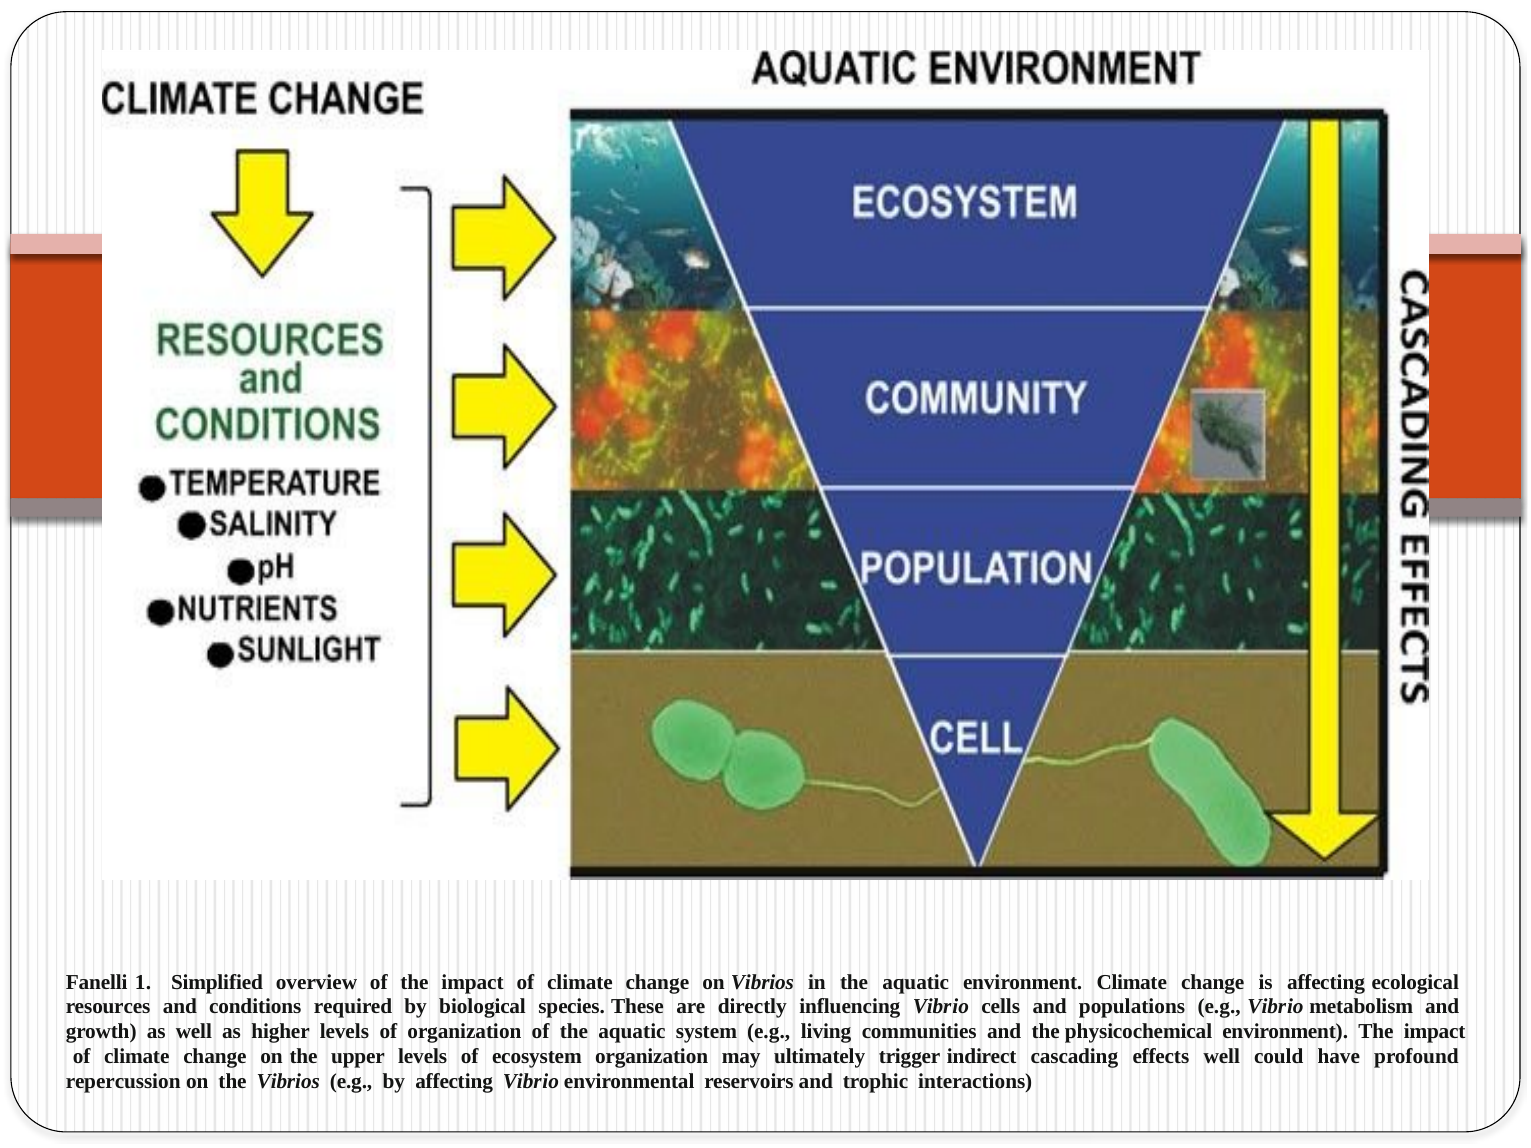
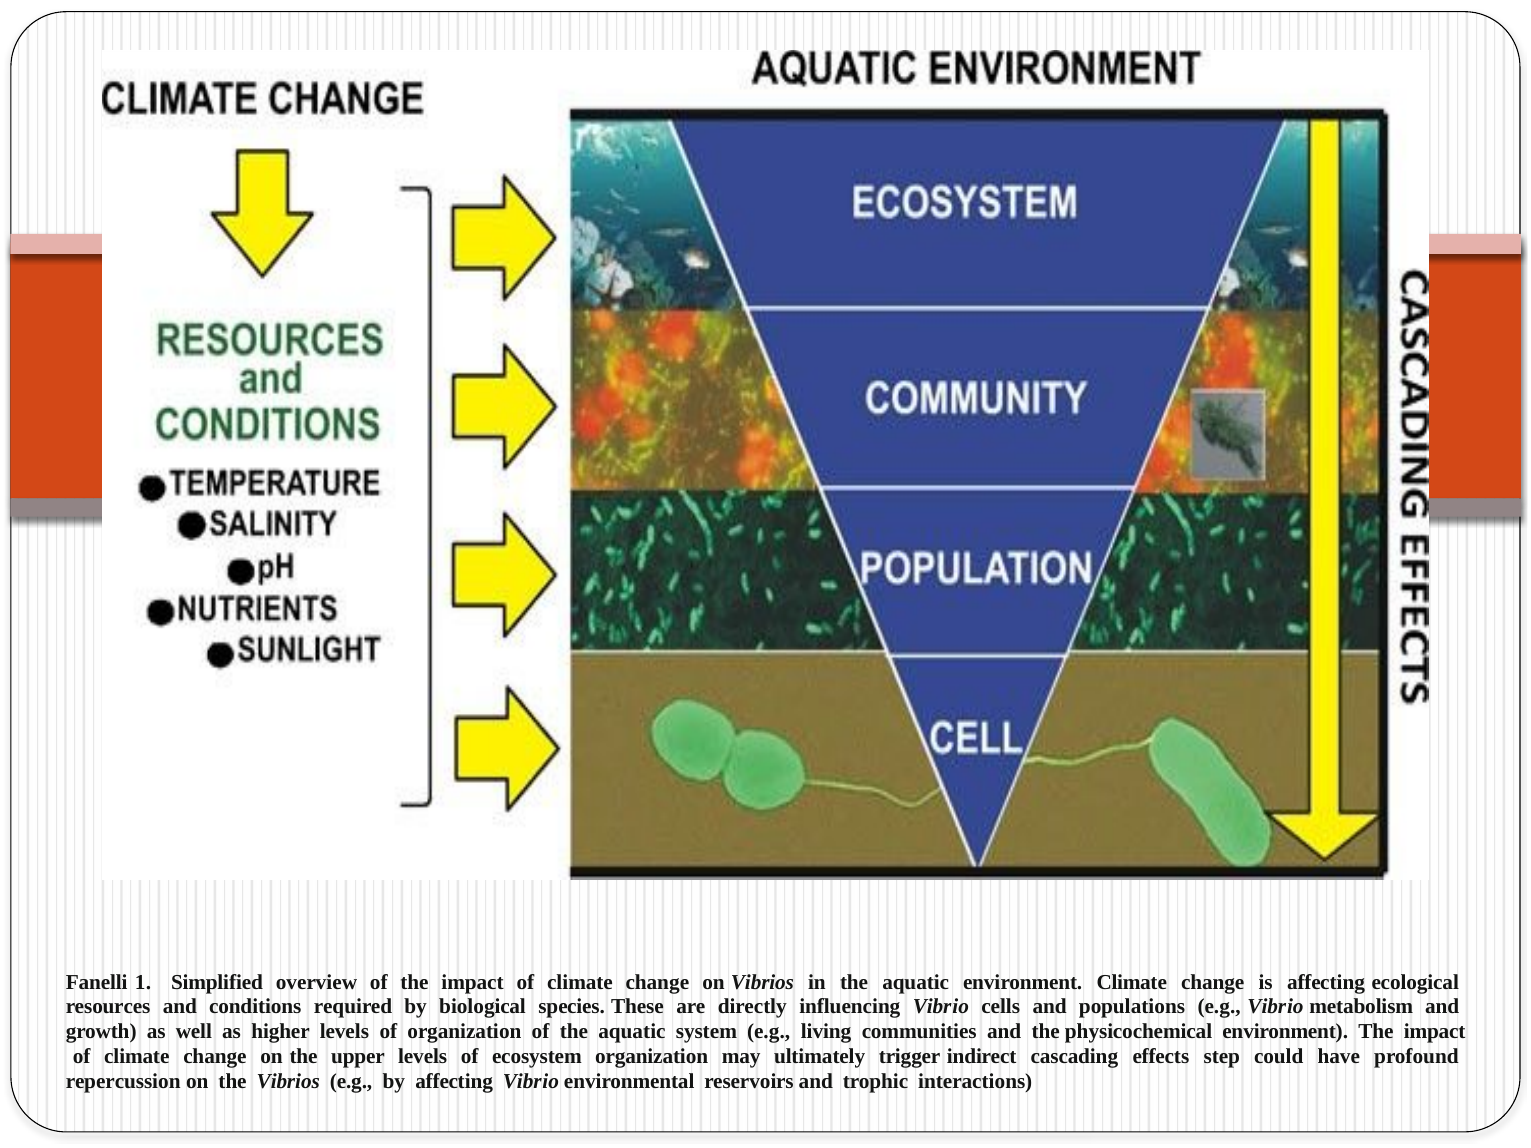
effects well: well -> step
